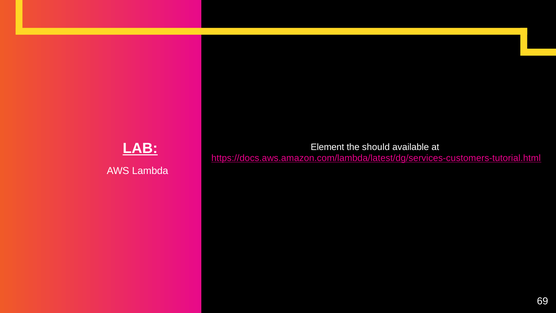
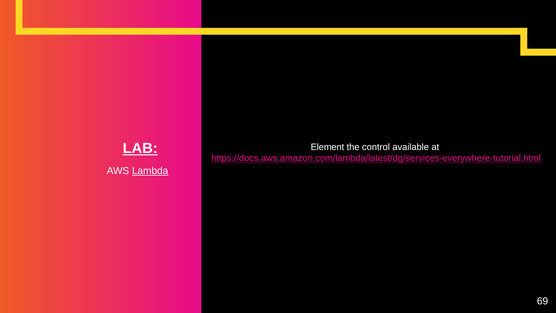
should: should -> control
https://docs.aws.amazon.com/lambda/latest/dg/services-customers-tutorial.html: https://docs.aws.amazon.com/lambda/latest/dg/services-customers-tutorial.html -> https://docs.aws.amazon.com/lambda/latest/dg/services-everywhere-tutorial.html
Lambda underline: none -> present
